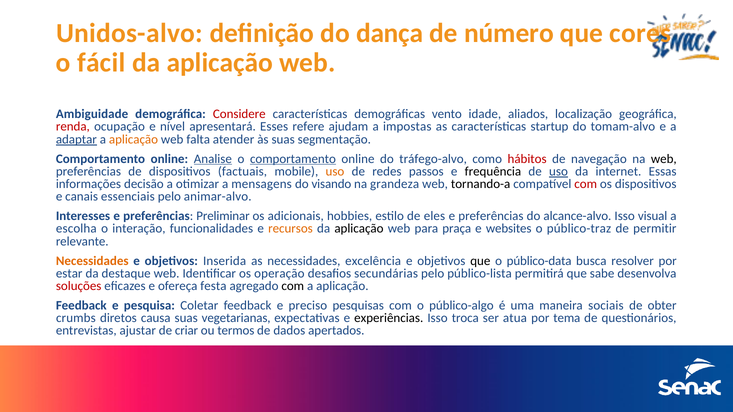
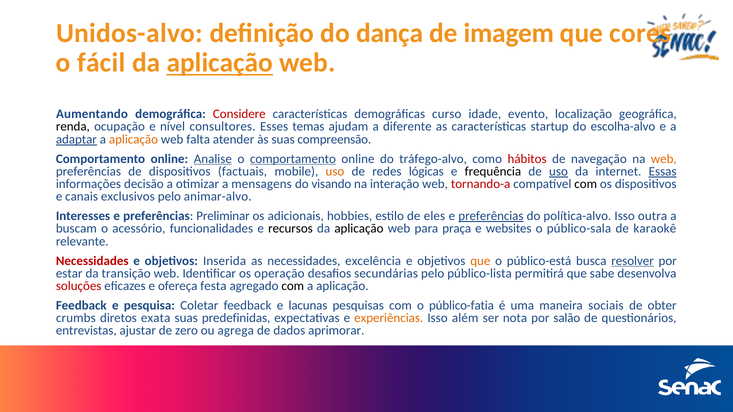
número: número -> imagem
aplicação at (220, 63) underline: none -> present
Ambiguidade: Ambiguidade -> Aumentando
vento: vento -> curso
aliados: aliados -> evento
renda colour: red -> black
apresentará: apresentará -> consultores
refere: refere -> temas
impostas: impostas -> diferente
tomam-alvo: tomam-alvo -> escolha-alvo
segmentação: segmentação -> compreensão
web at (664, 159) colour: black -> orange
passos: passos -> lógicas
Essas underline: none -> present
grandeza: grandeza -> interação
tornando-a colour: black -> red
com at (586, 184) colour: red -> black
essenciais: essenciais -> exclusivos
preferências at (491, 216) underline: none -> present
alcance-alvo: alcance-alvo -> política-alvo
visual: visual -> outra
escolha: escolha -> buscam
interação: interação -> acessório
recursos colour: orange -> black
público-traz: público-traz -> público-sala
permitir: permitir -> karaokê
Necessidades at (92, 261) colour: orange -> red
que at (480, 261) colour: black -> orange
público-data: público-data -> público-está
resolver underline: none -> present
destaque: destaque -> transição
preciso: preciso -> lacunas
público-algo: público-algo -> público-fatia
causa: causa -> exata
vegetarianas: vegetarianas -> predefinidas
experiências colour: black -> orange
troca: troca -> além
atua: atua -> nota
tema: tema -> salão
criar: criar -> zero
termos: termos -> agrega
apertados: apertados -> aprimorar
